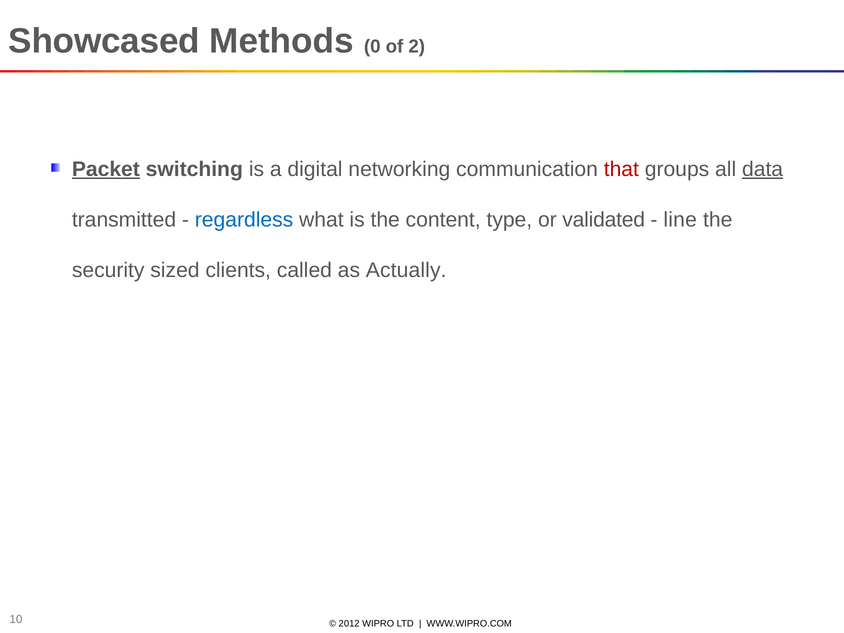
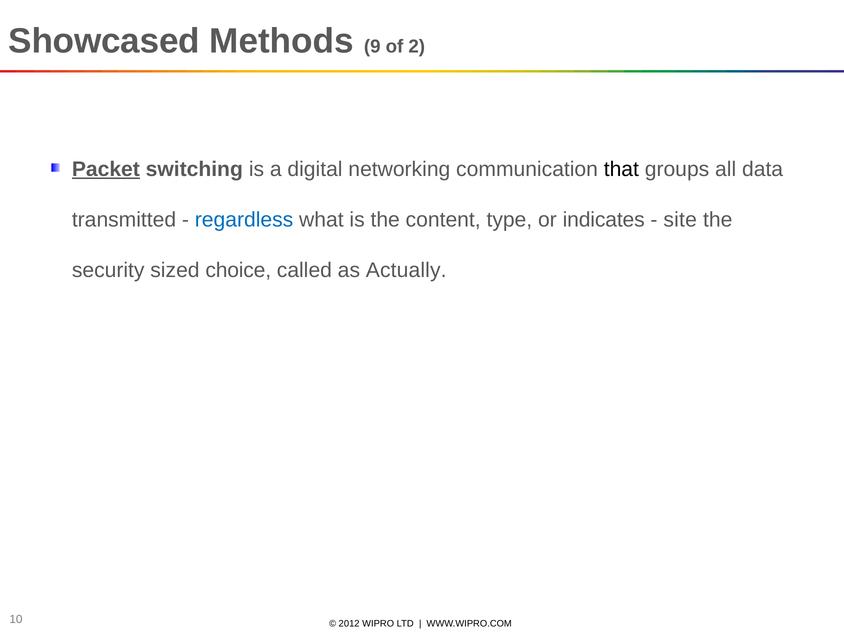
0: 0 -> 9
that colour: red -> black
data underline: present -> none
validated: validated -> indicates
line: line -> site
clients: clients -> choice
